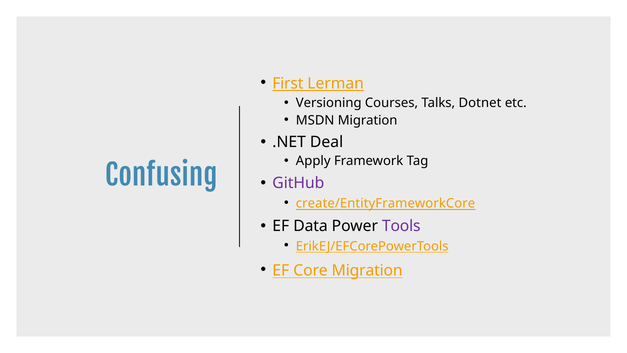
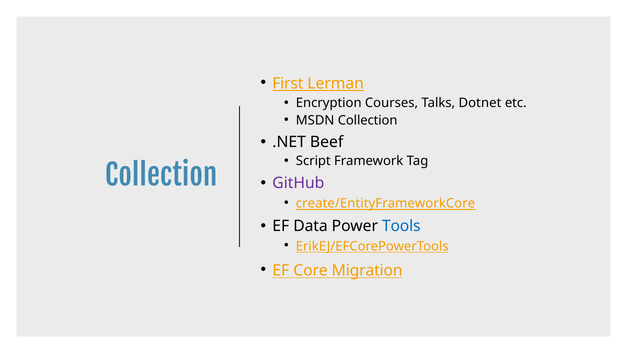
Versioning: Versioning -> Encryption
MSDN Migration: Migration -> Collection
Deal: Deal -> Beef
Apply: Apply -> Script
Confusing at (161, 176): Confusing -> Collection
Tools colour: purple -> blue
